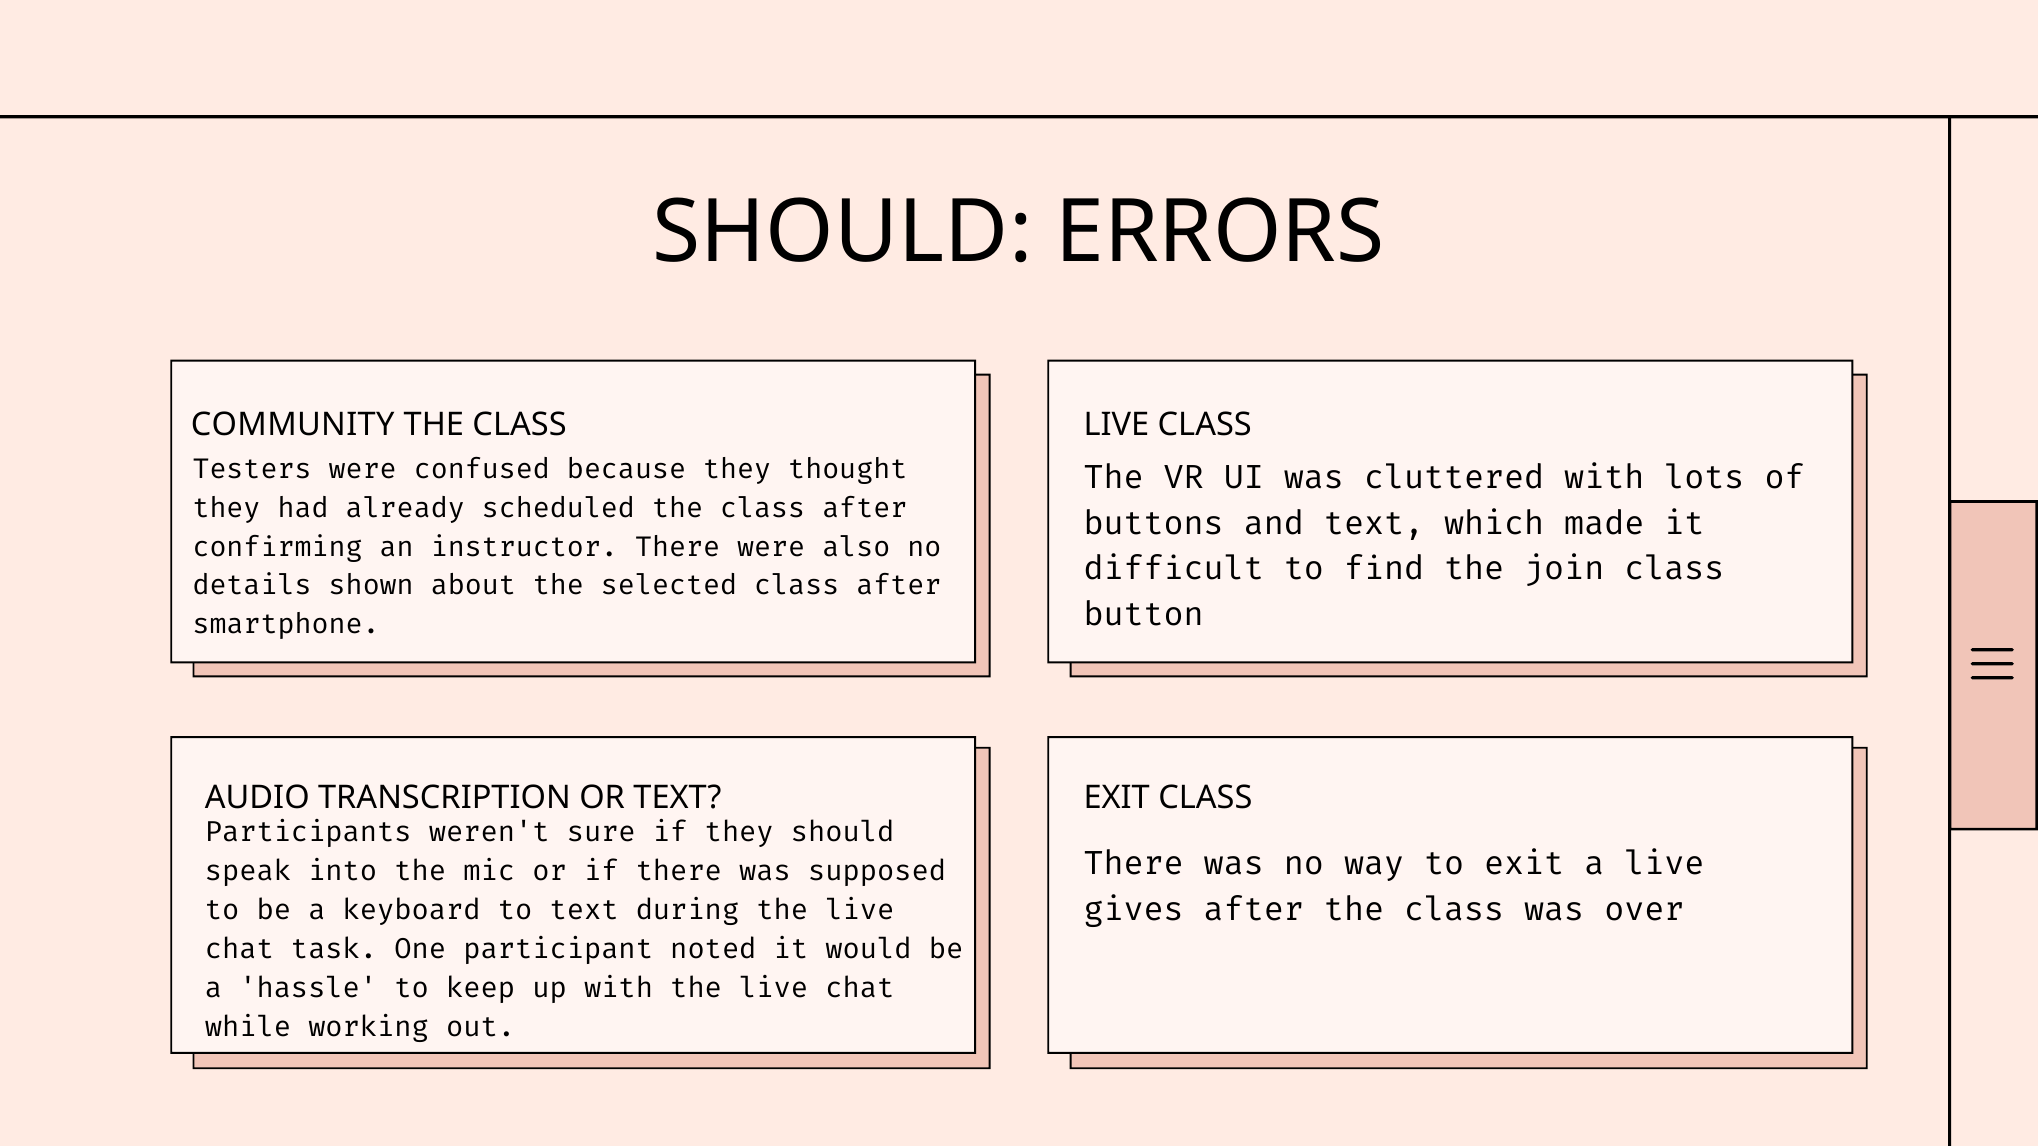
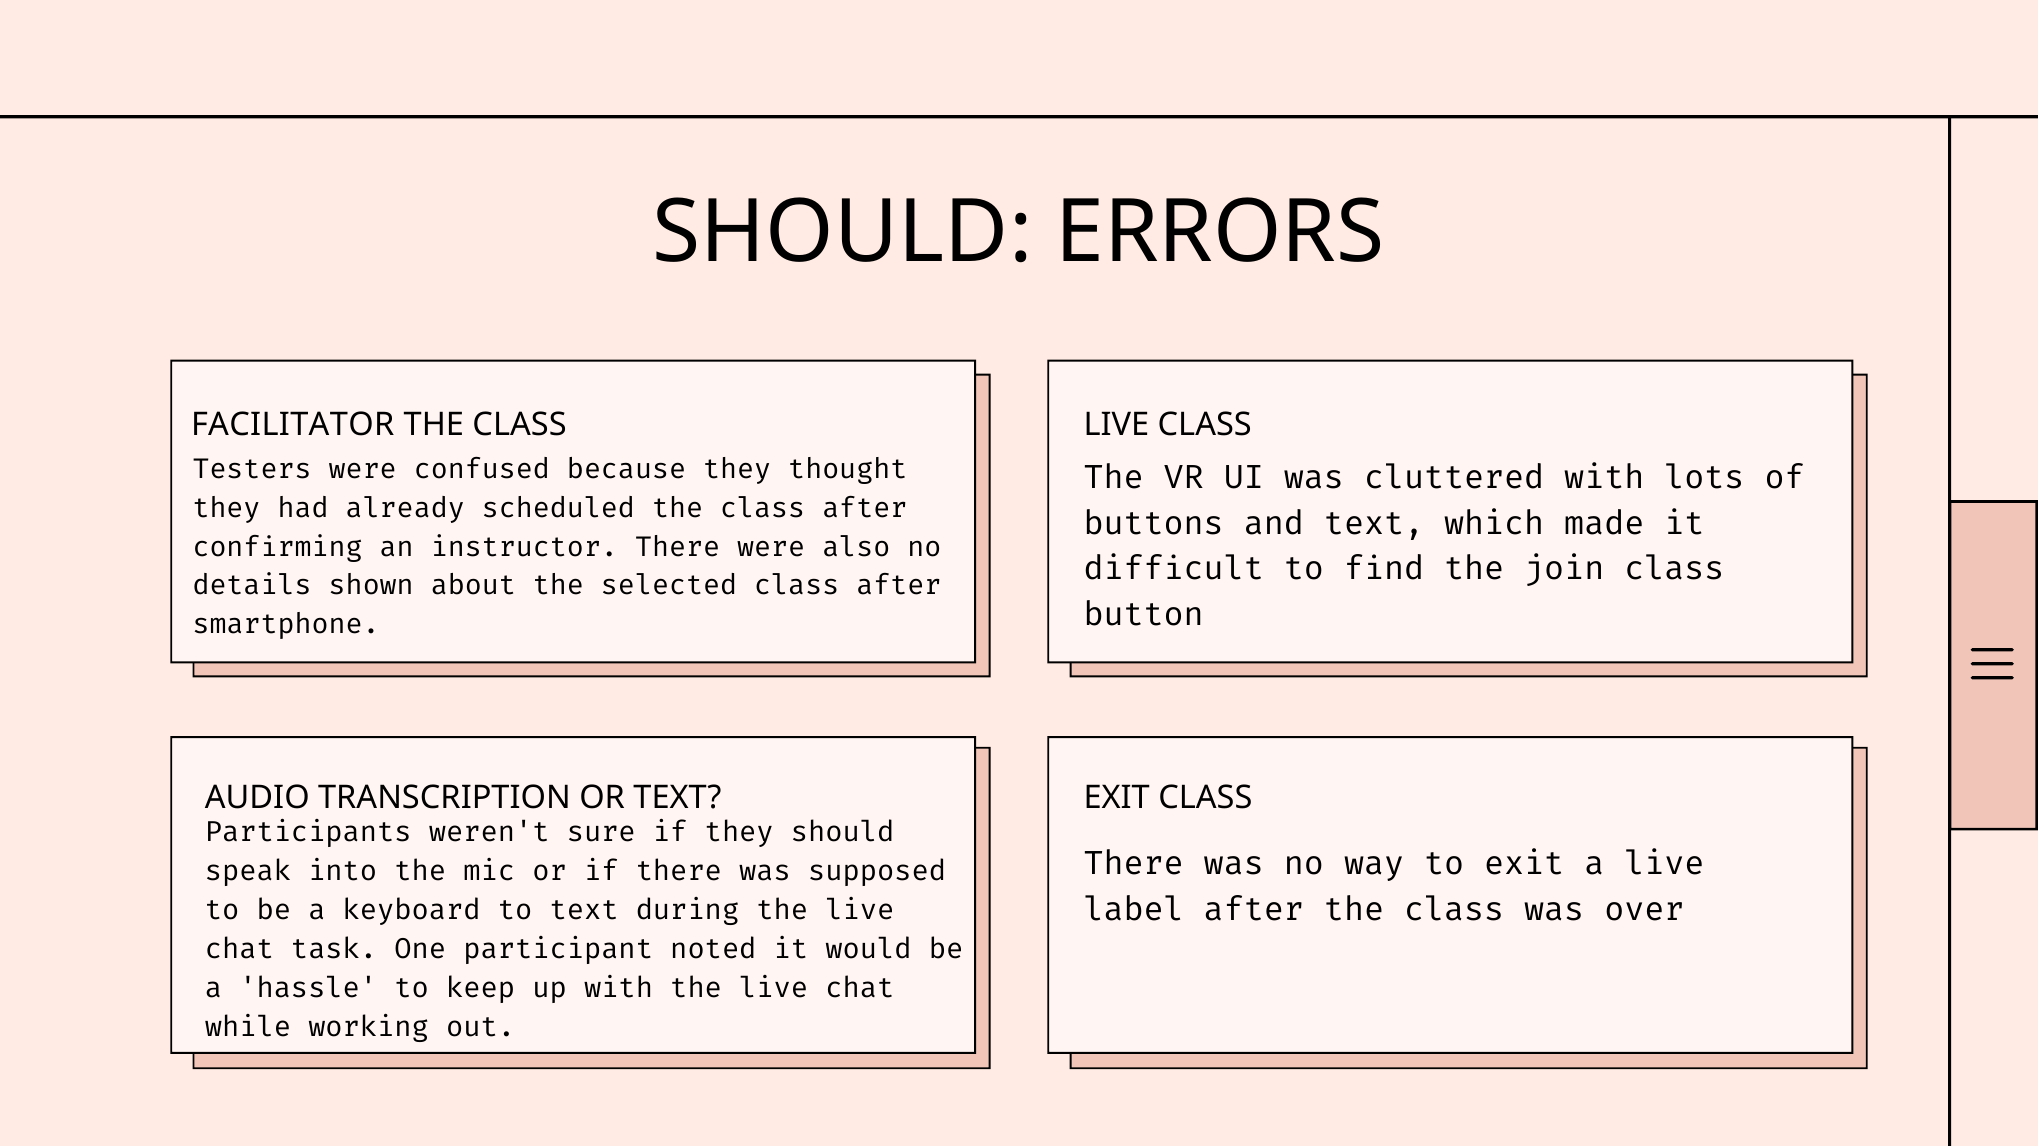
COMMUNITY: COMMUNITY -> FACILITATOR
gives: gives -> label
